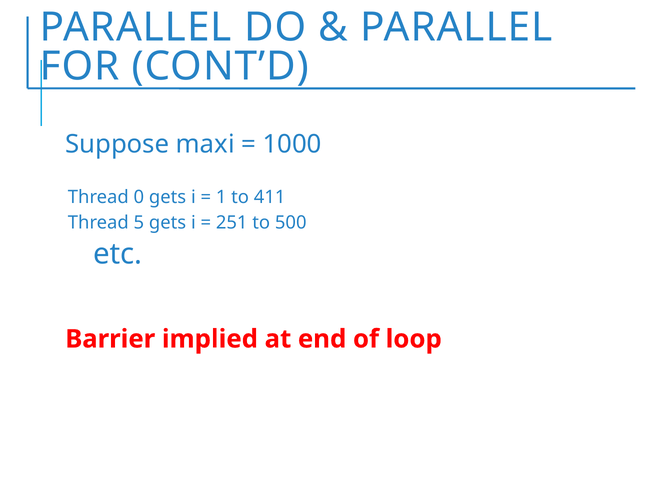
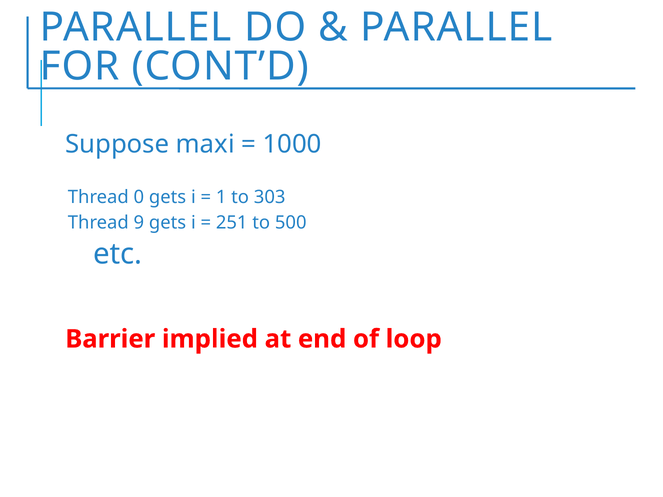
411: 411 -> 303
5: 5 -> 9
